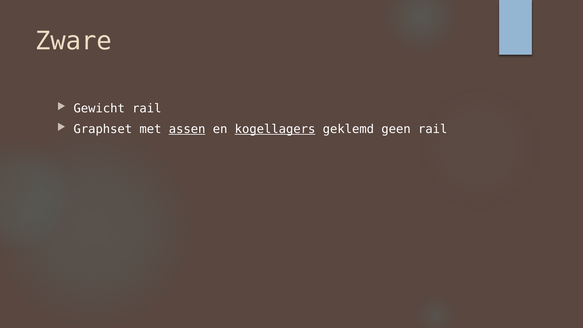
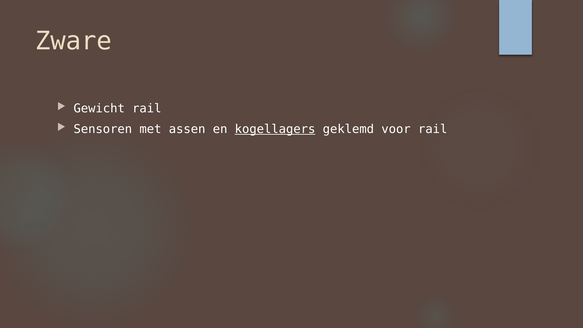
Graphset: Graphset -> Sensoren
assen underline: present -> none
geen: geen -> voor
